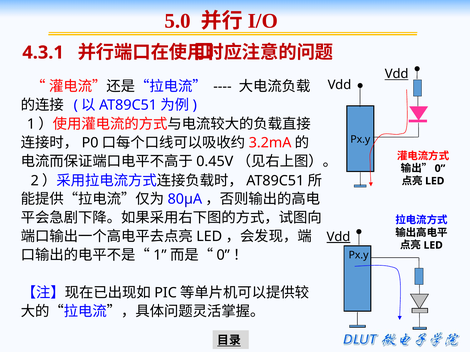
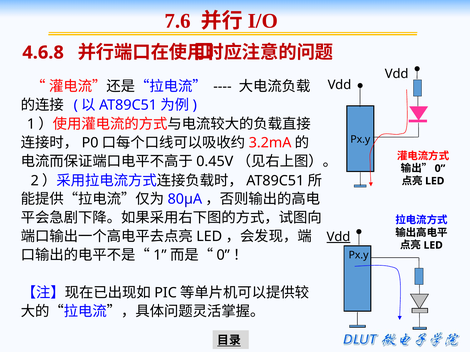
5.0: 5.0 -> 7.6
4.3.1: 4.3.1 -> 4.6.8
Vdd at (397, 74) underline: present -> none
